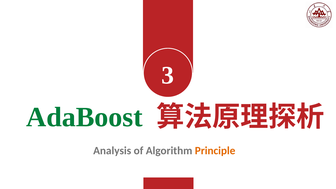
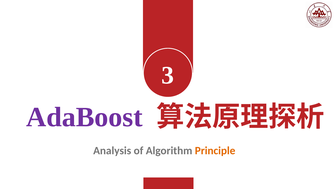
AdaBoost colour: green -> purple
